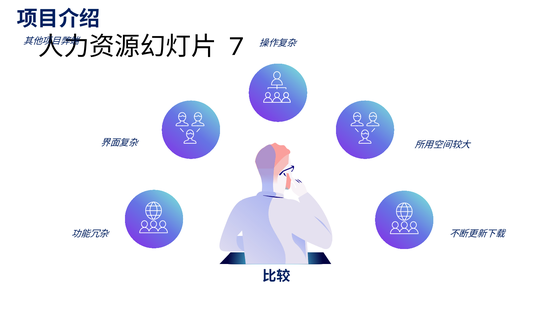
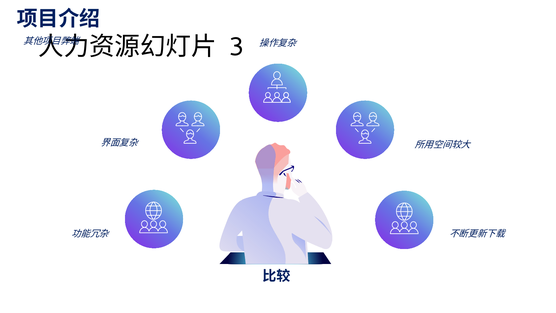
7: 7 -> 3
